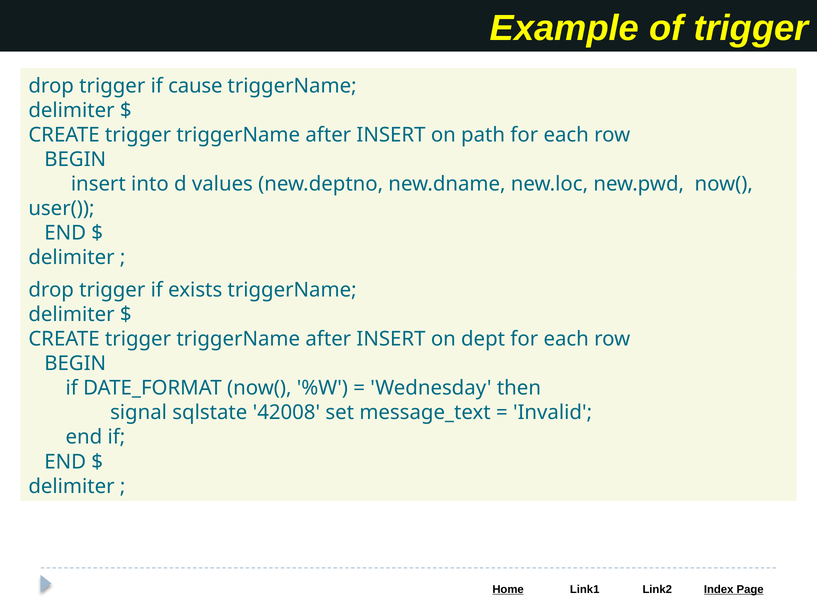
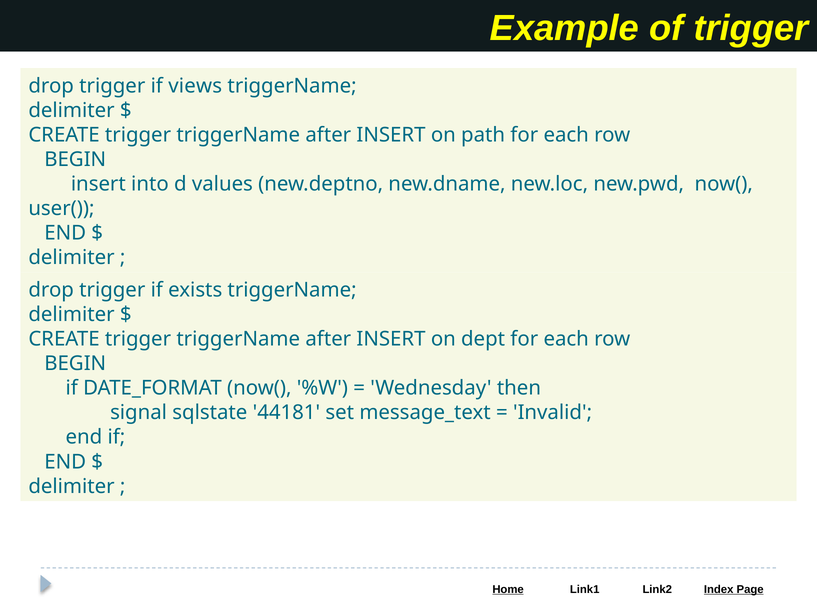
cause: cause -> views
42008: 42008 -> 44181
